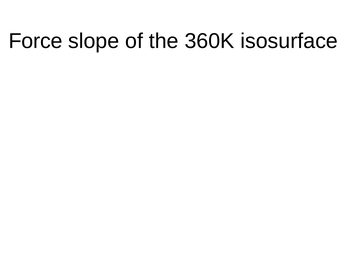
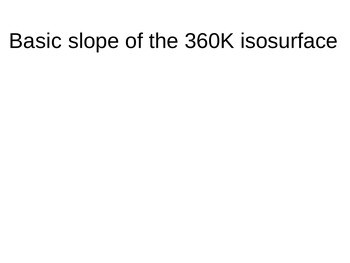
Force: Force -> Basic
